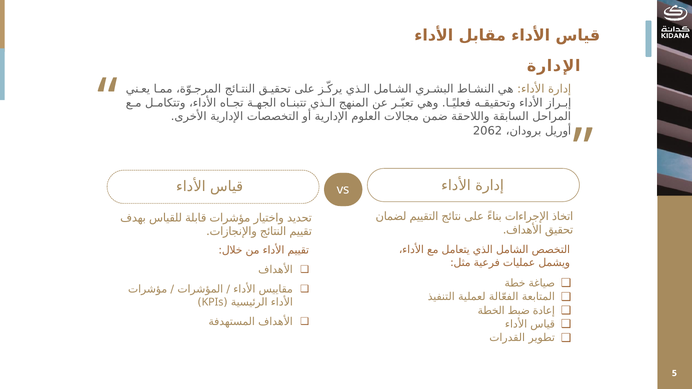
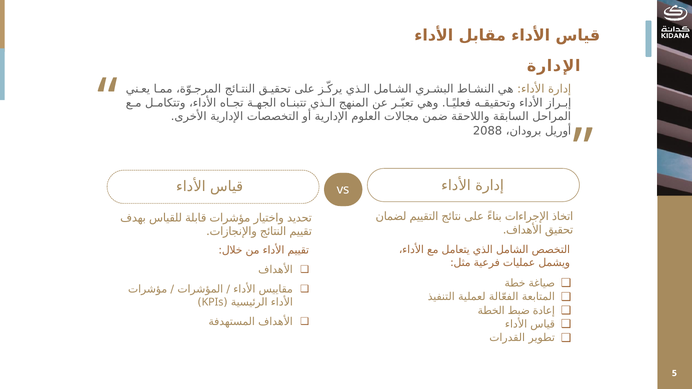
2062: 2062 -> 2088
